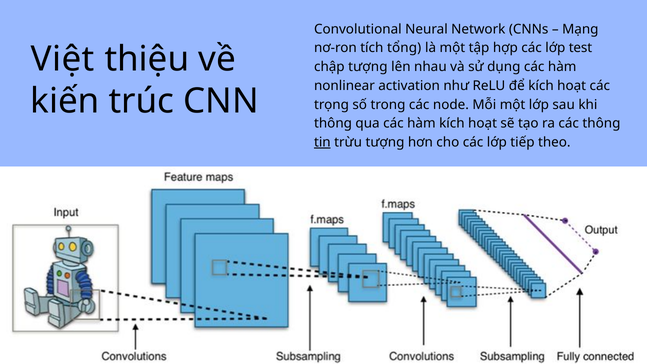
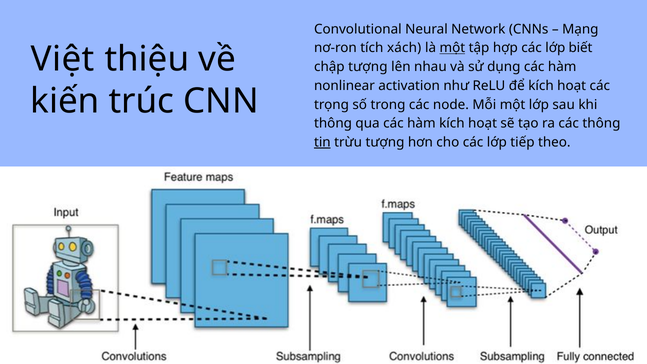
tổng: tổng -> xách
một at (452, 48) underline: none -> present
test: test -> biết
